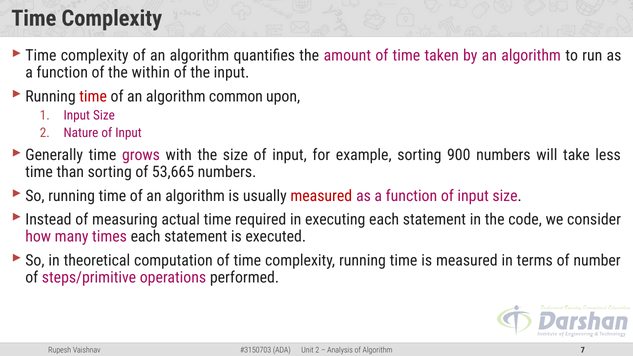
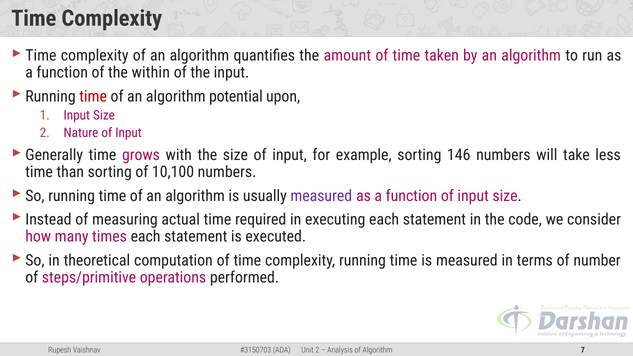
common: common -> potential
900: 900 -> 146
53,665: 53,665 -> 10,100
measured at (321, 196) colour: red -> purple
